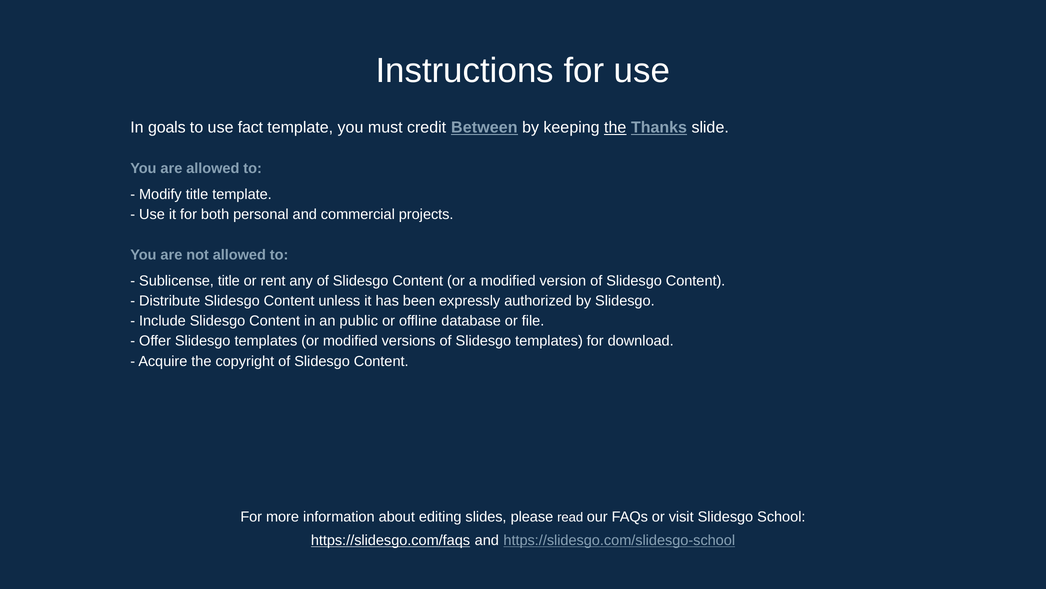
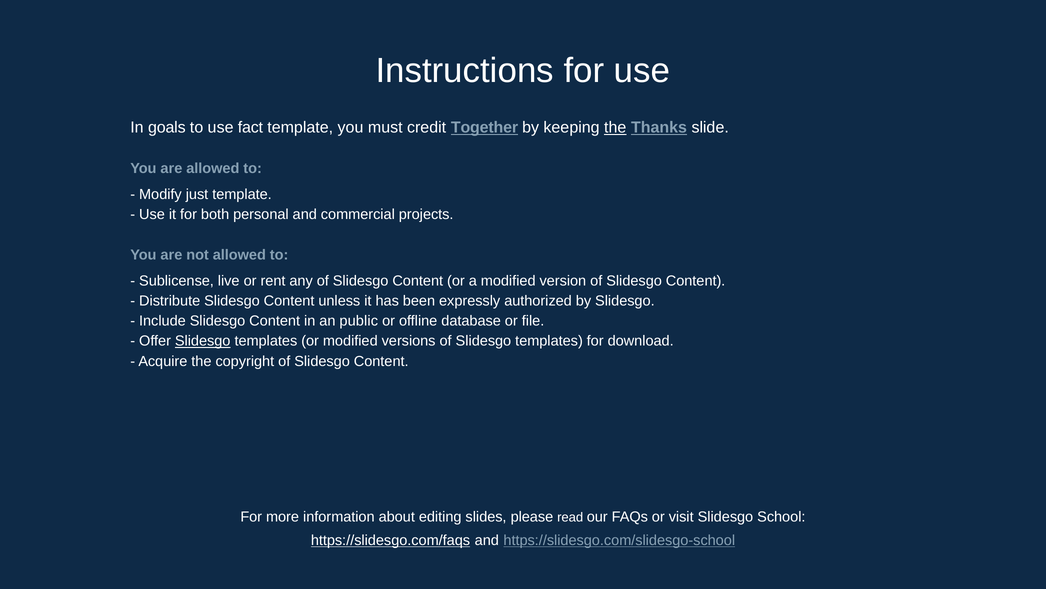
Between: Between -> Together
Modify title: title -> just
Sublicense title: title -> live
Slidesgo at (203, 341) underline: none -> present
